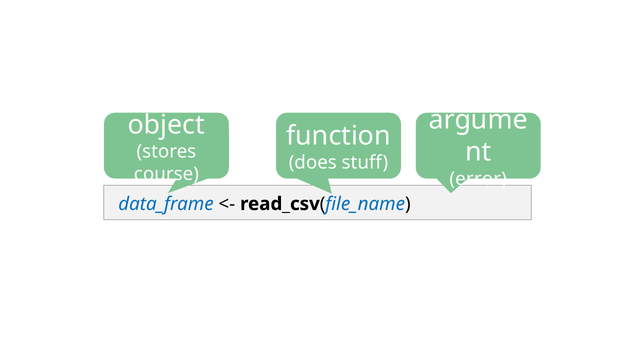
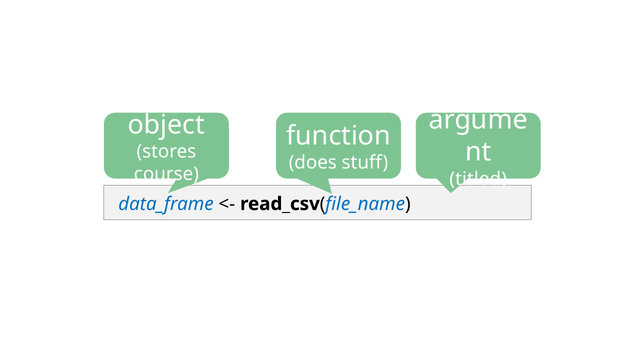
error: error -> titled
